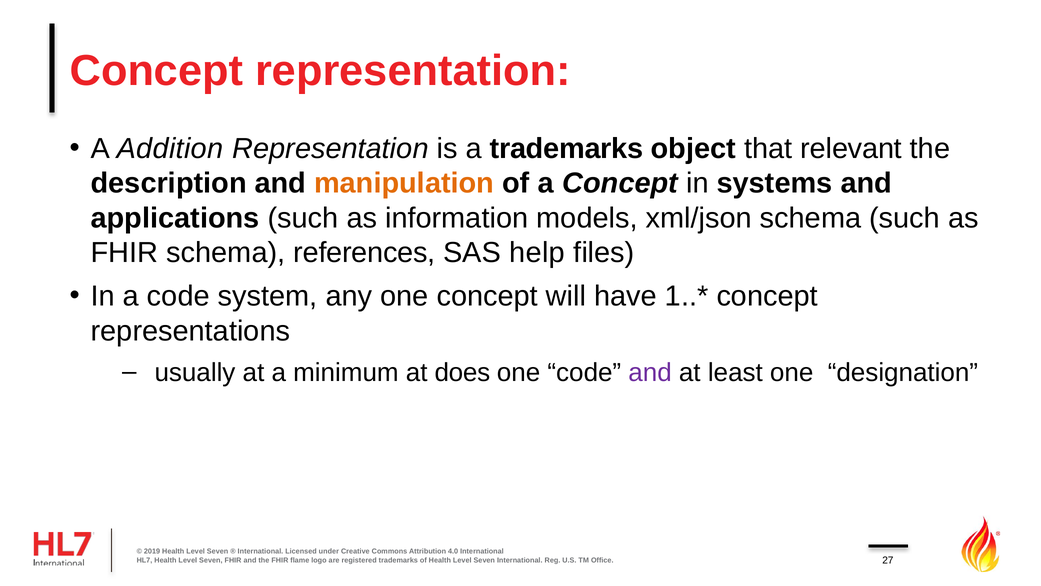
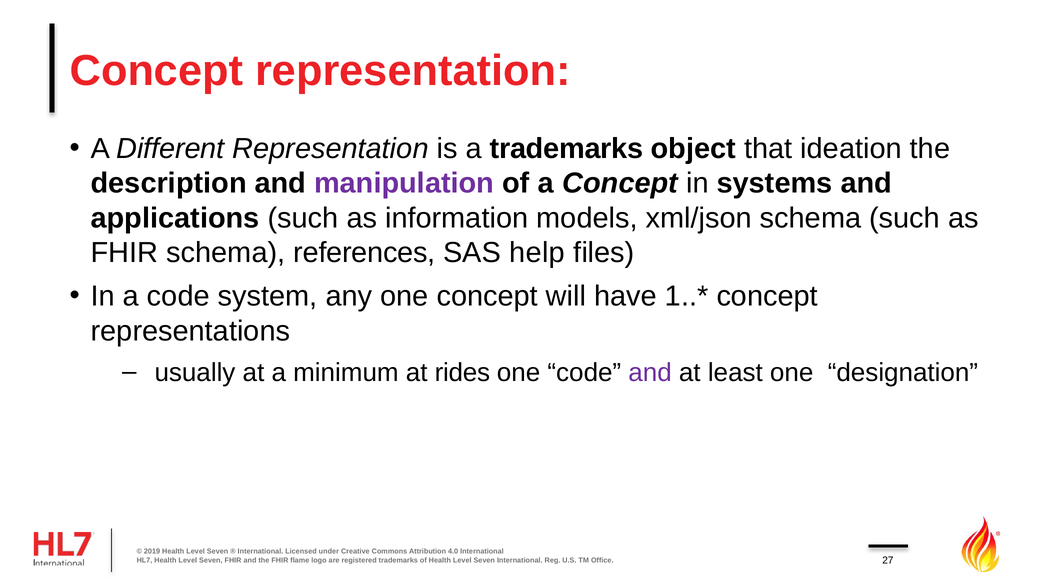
Addition: Addition -> Different
relevant: relevant -> ideation
manipulation colour: orange -> purple
does: does -> rides
